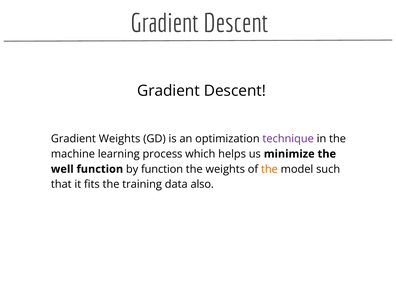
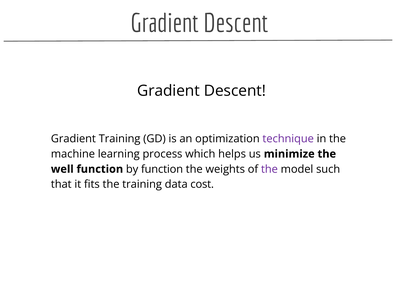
Gradient Weights: Weights -> Training
the at (269, 169) colour: orange -> purple
also: also -> cost
